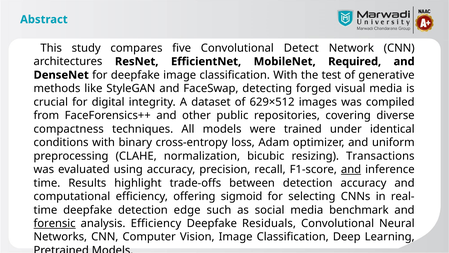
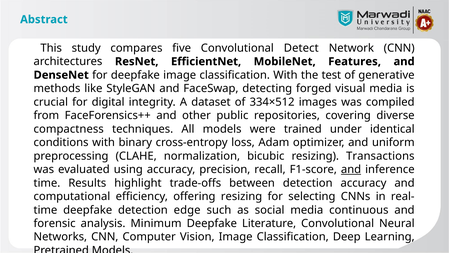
Required: Required -> Features
629×512: 629×512 -> 334×512
offering sigmoid: sigmoid -> resizing
benchmark: benchmark -> continuous
forensic underline: present -> none
analysis Efficiency: Efficiency -> Minimum
Residuals: Residuals -> Literature
